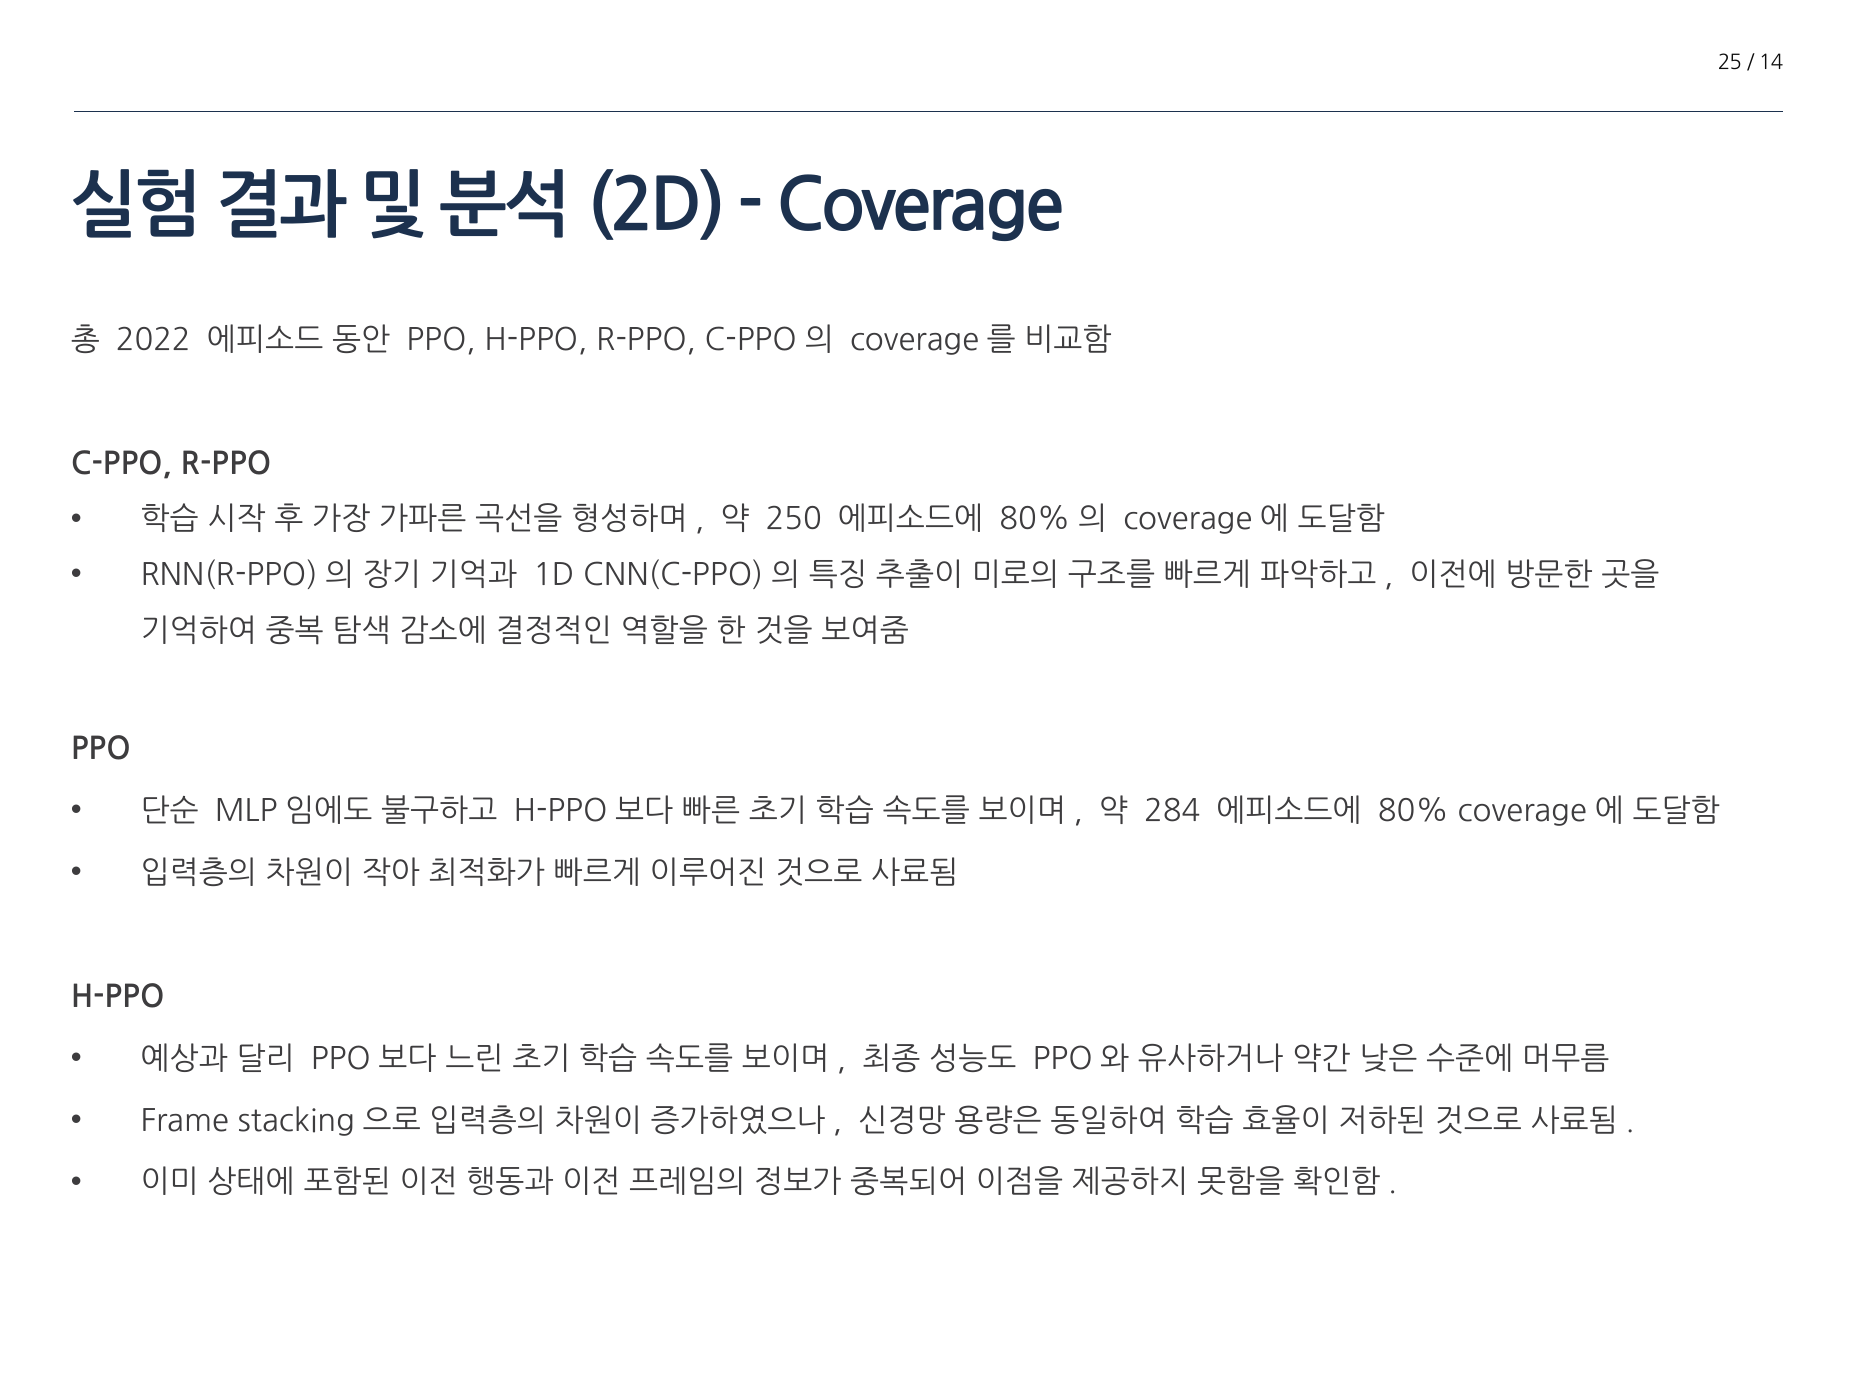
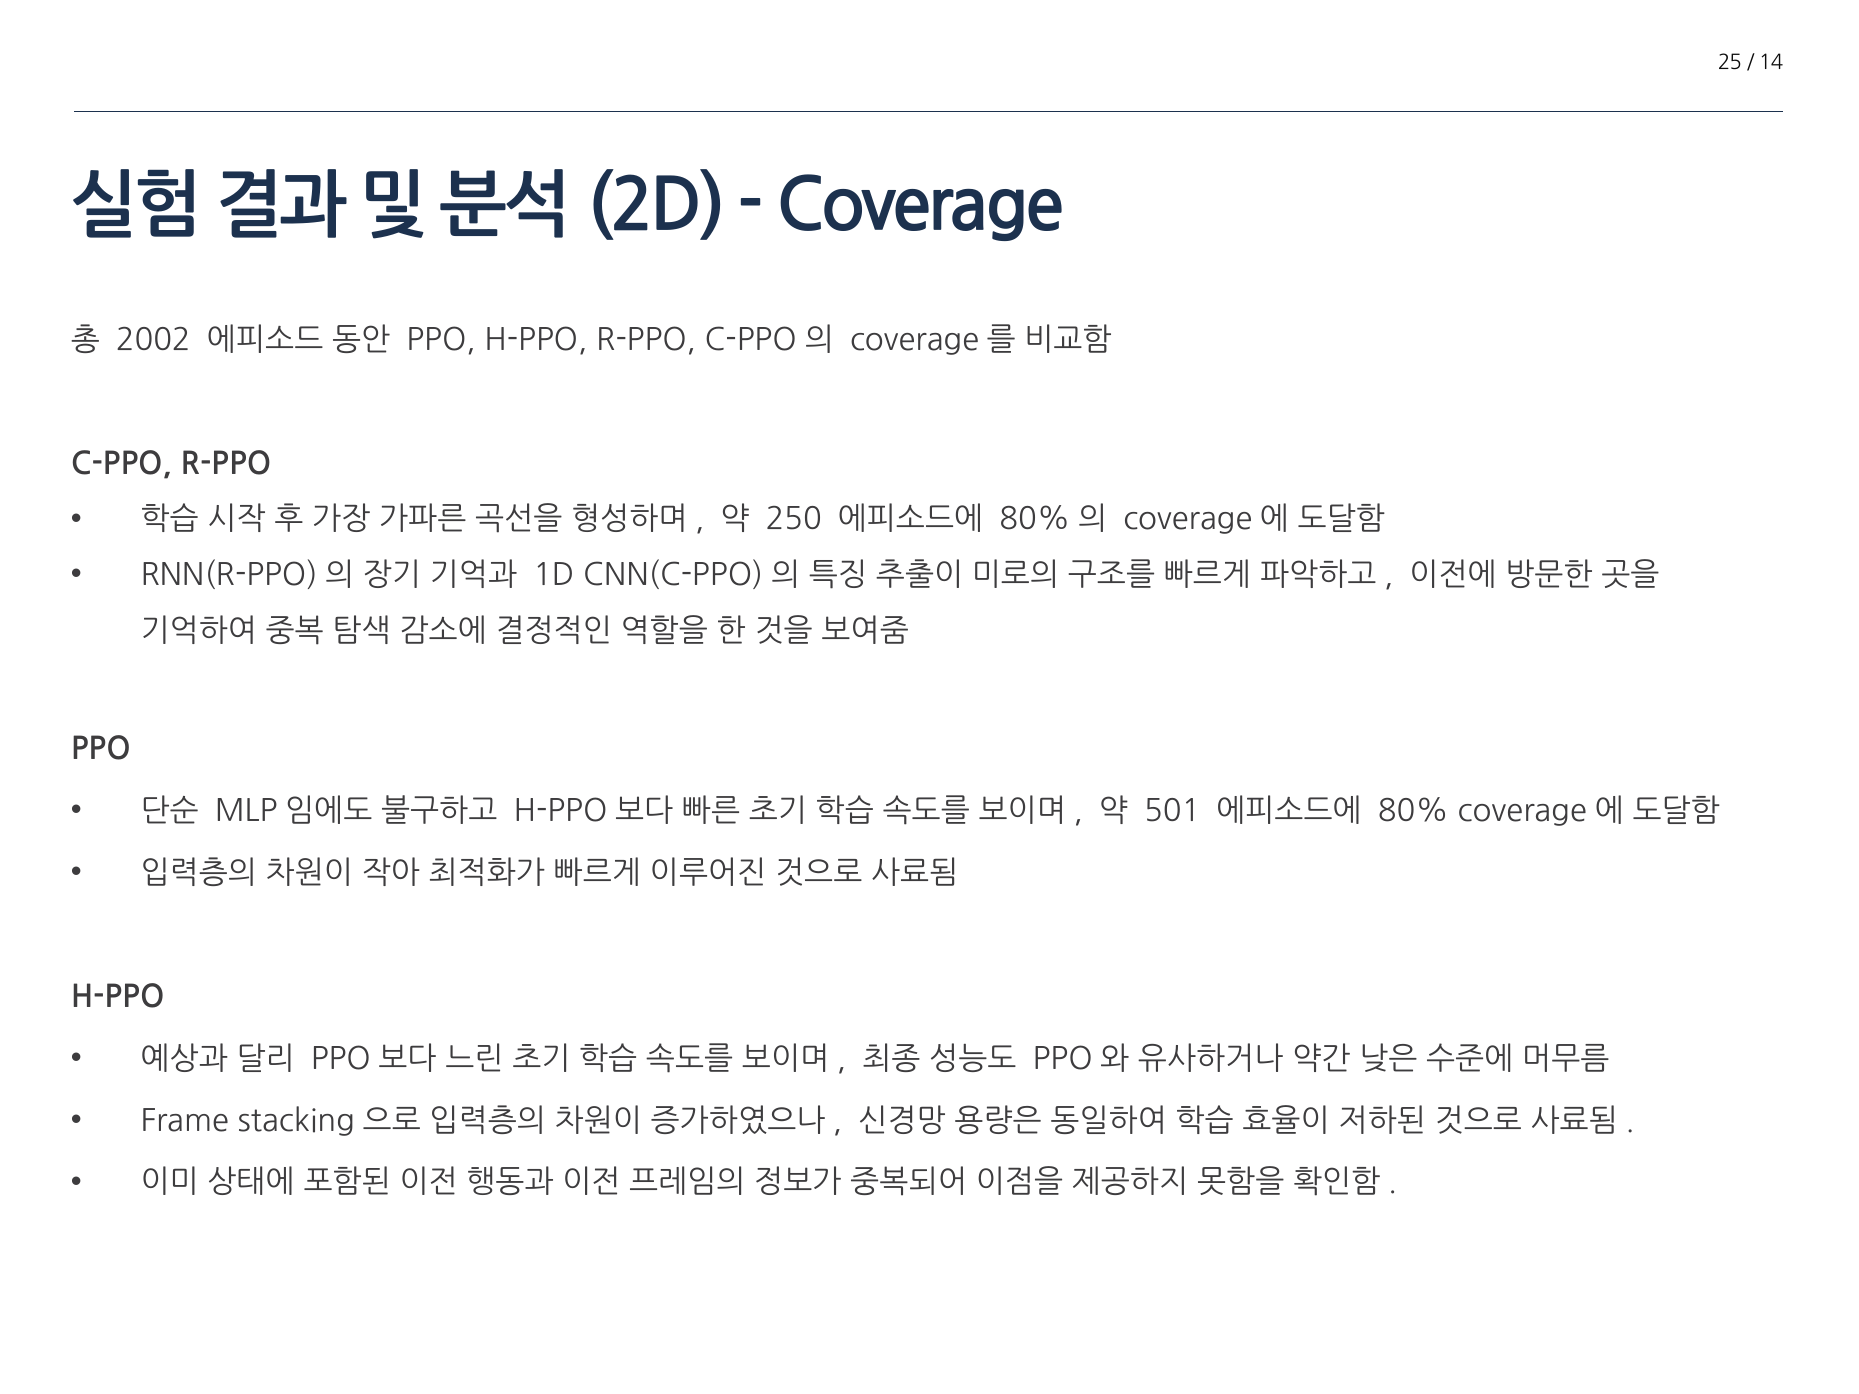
2022: 2022 -> 2002
284: 284 -> 501
